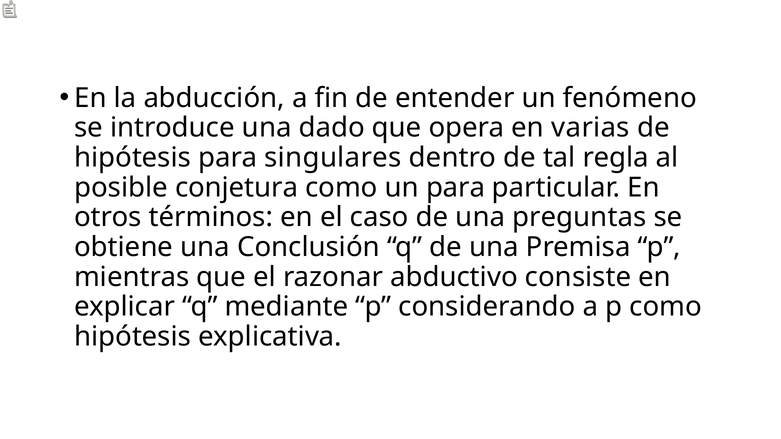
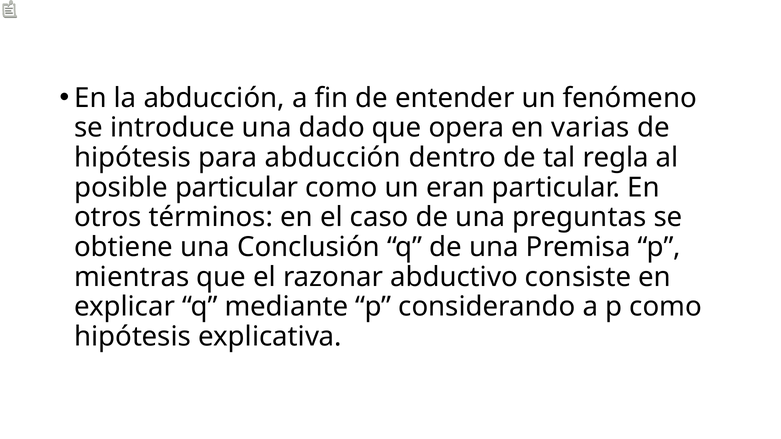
para singulares: singulares -> abducción
posible conjetura: conjetura -> particular
un para: para -> eran
